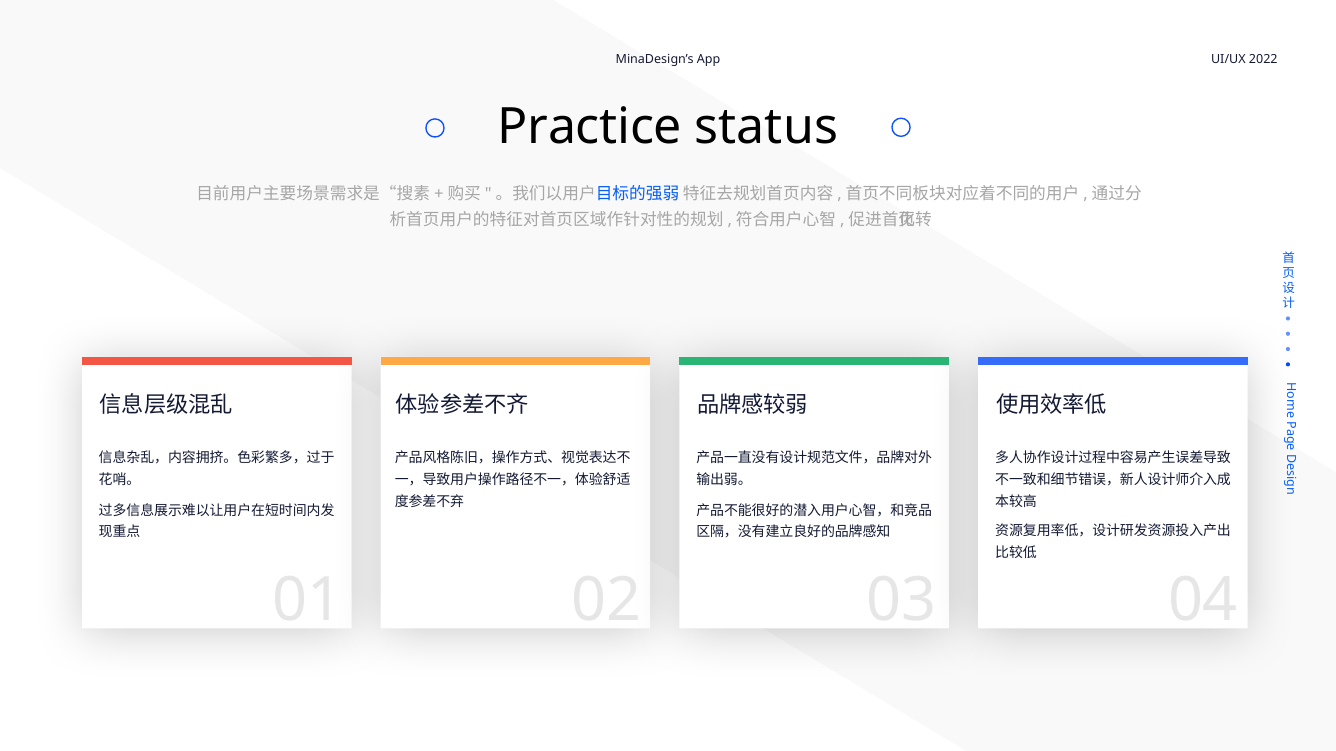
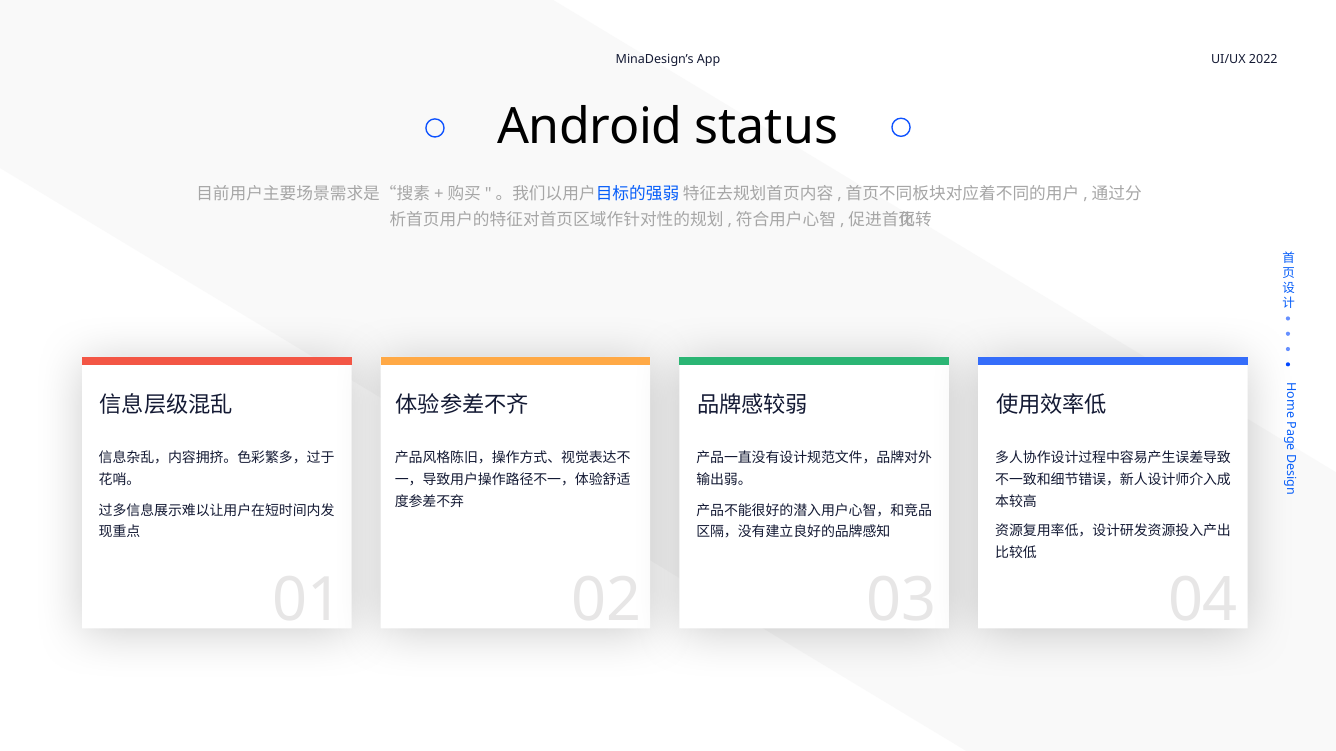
Practice: Practice -> Android
